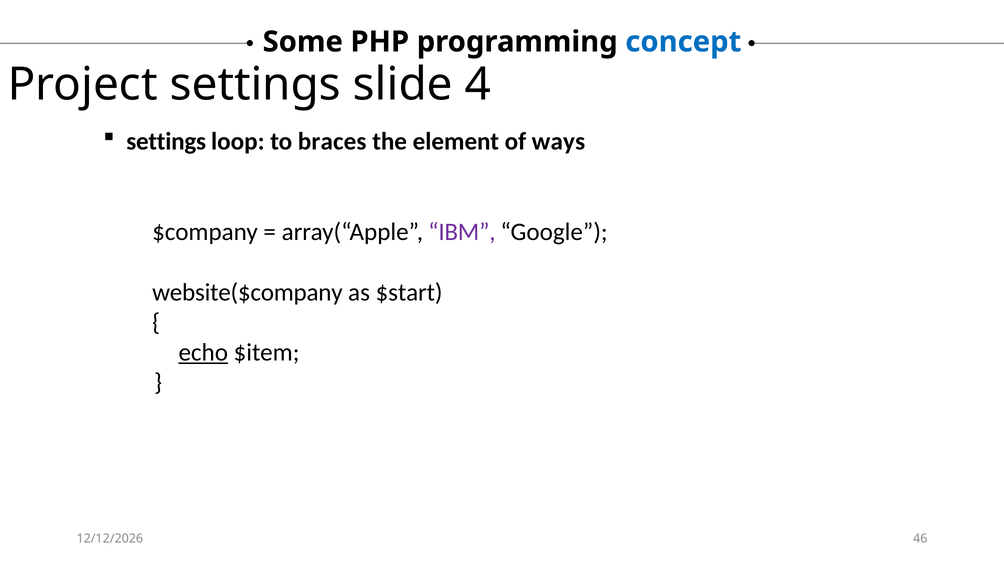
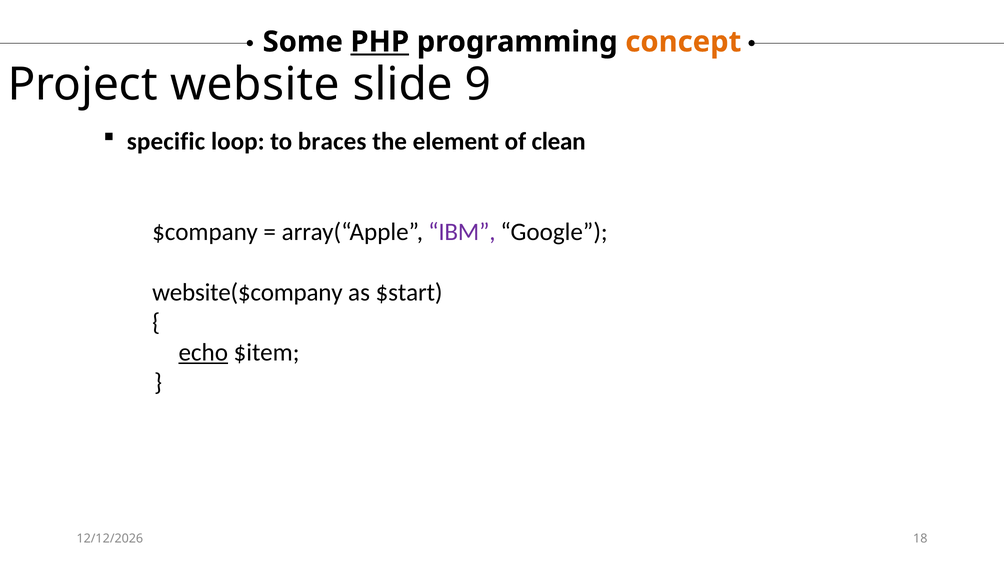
PHP underline: none -> present
concept colour: blue -> orange
Project settings: settings -> website
4: 4 -> 9
settings at (166, 142): settings -> specific
ways: ways -> clean
46: 46 -> 18
